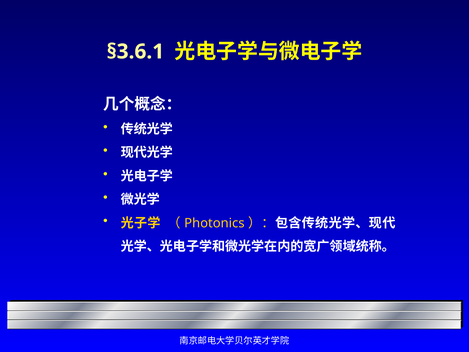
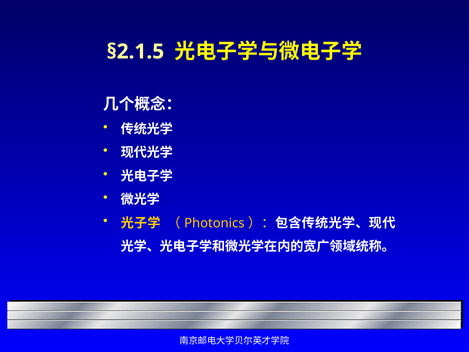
§3.6.1: §3.6.1 -> §2.1.5
